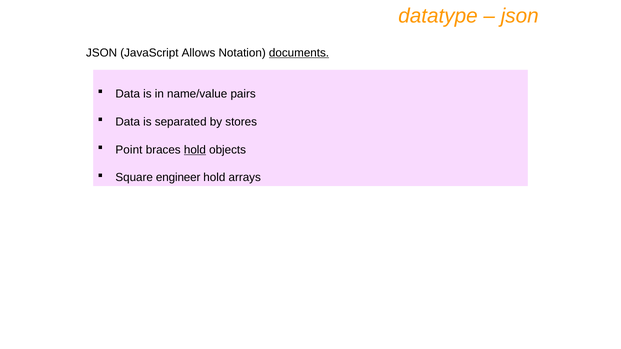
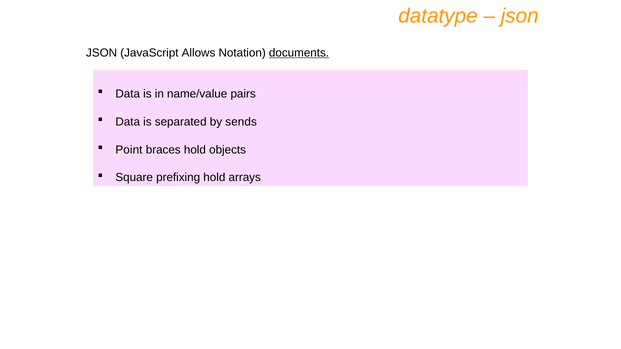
stores: stores -> sends
hold at (195, 150) underline: present -> none
engineer: engineer -> prefixing
